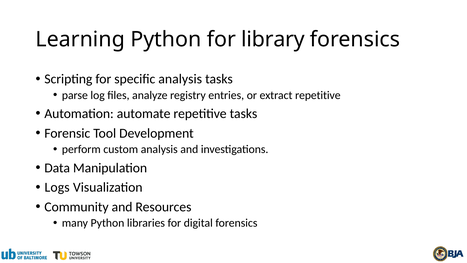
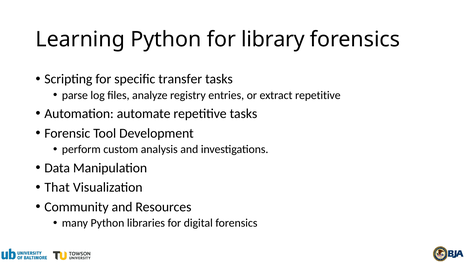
specific analysis: analysis -> transfer
Logs: Logs -> That
